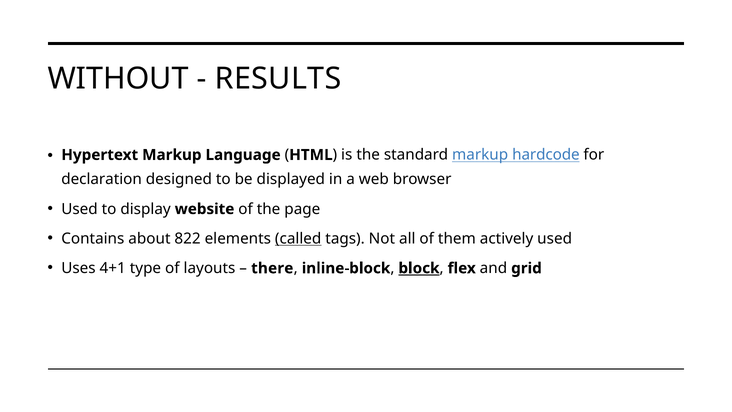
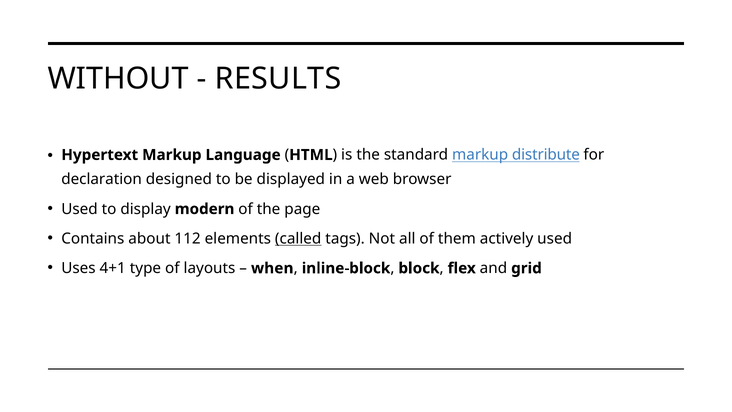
hardcode: hardcode -> distribute
website: website -> modern
822: 822 -> 112
there: there -> when
block underline: present -> none
